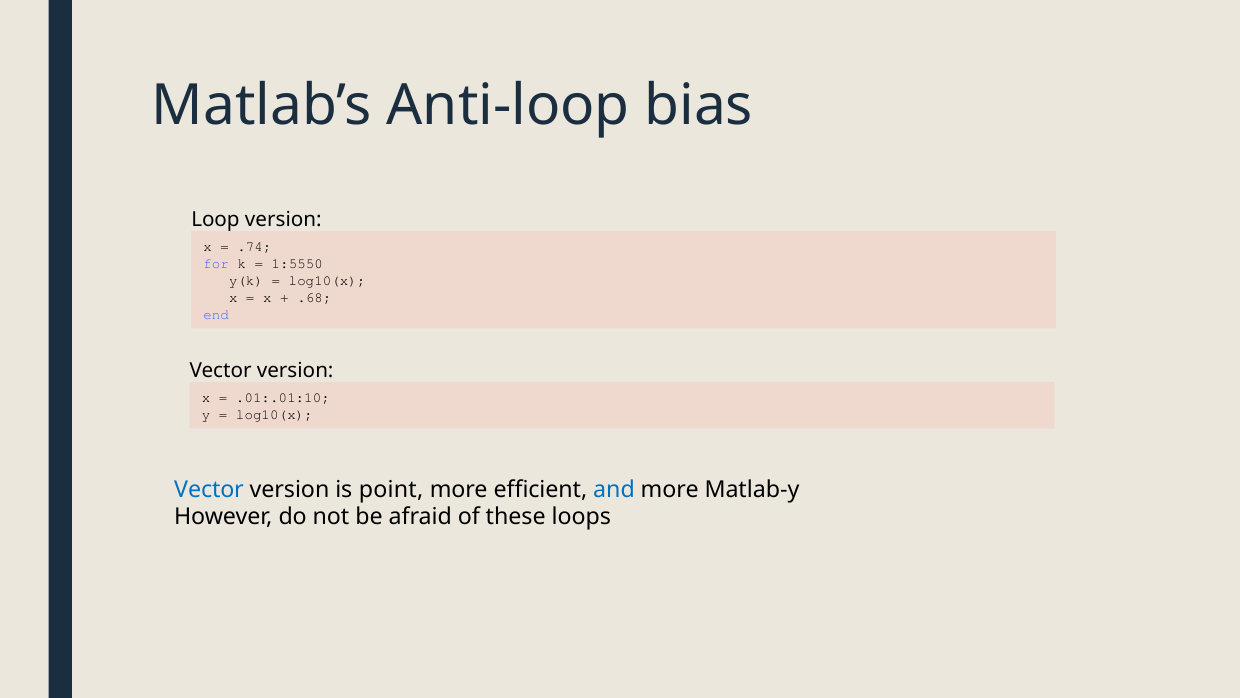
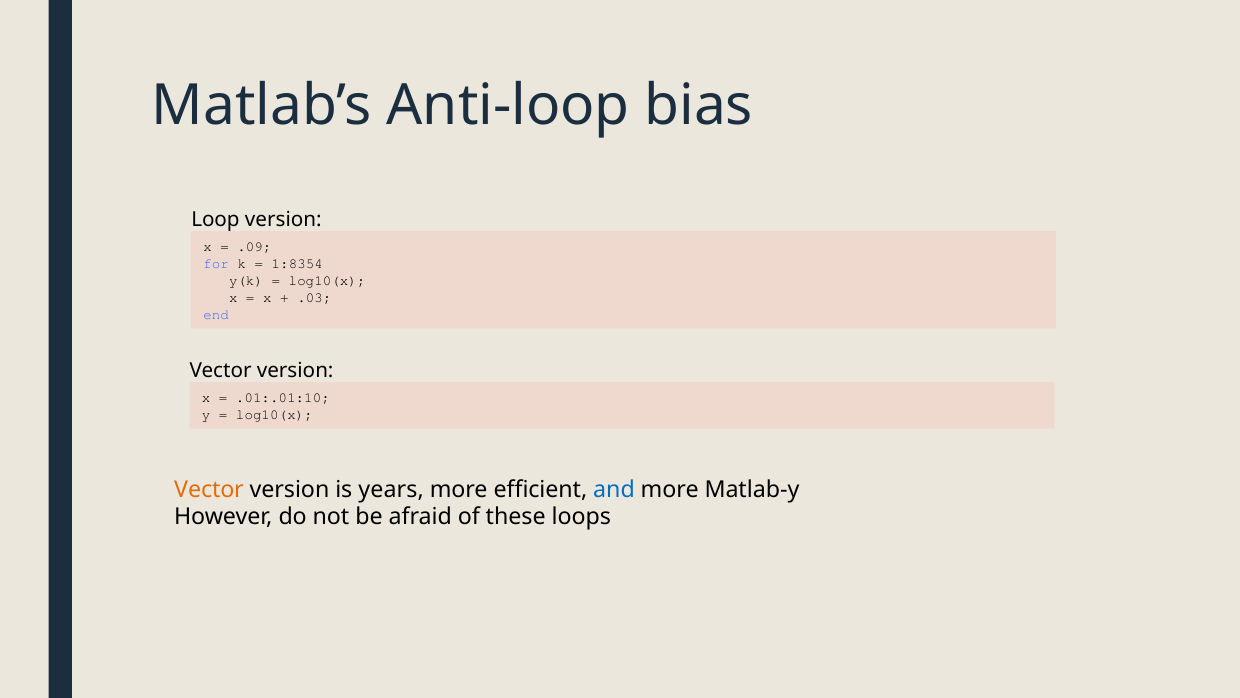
.74: .74 -> .09
1:5550: 1:5550 -> 1:8354
.68: .68 -> .03
Vector at (209, 489) colour: blue -> orange
point: point -> years
